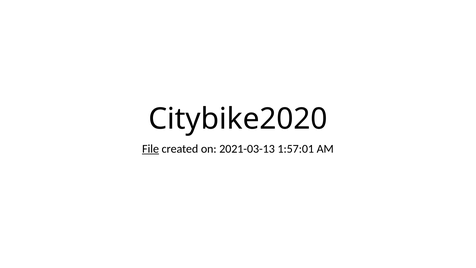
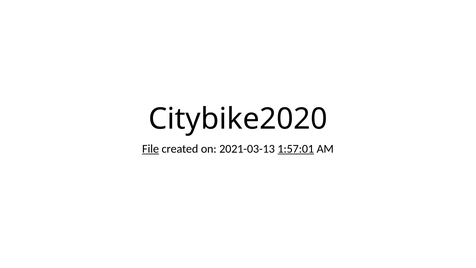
1:57:01 underline: none -> present
